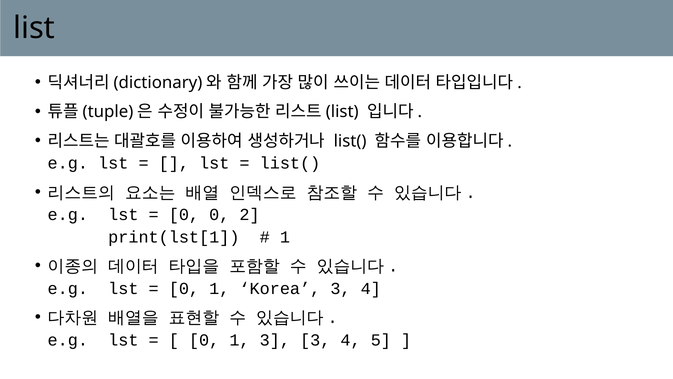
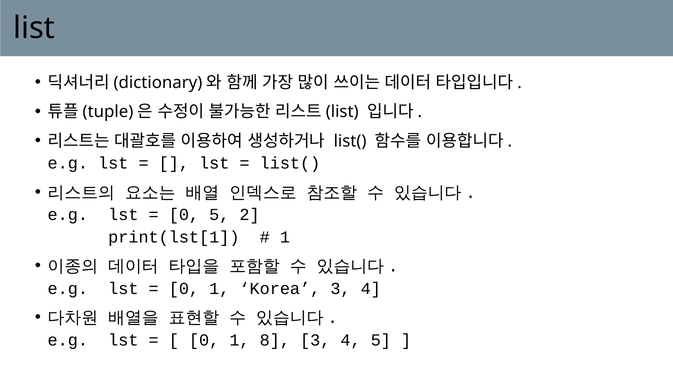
0 0: 0 -> 5
1 3: 3 -> 8
